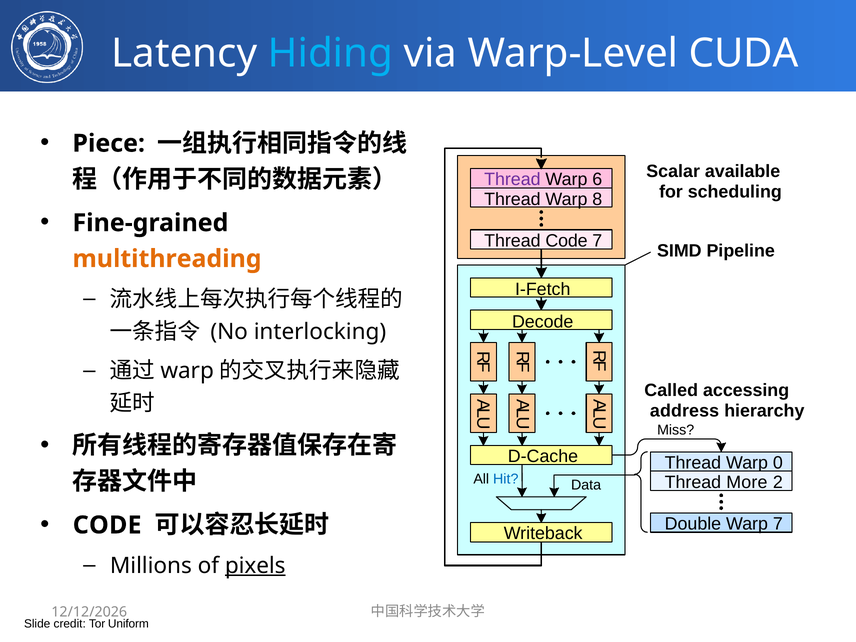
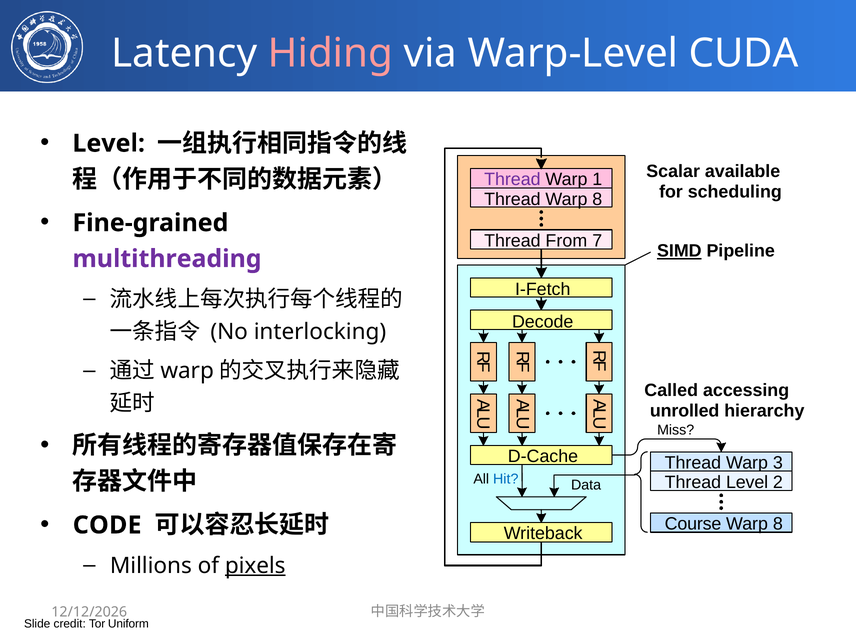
Hiding colour: light blue -> pink
Piece at (109, 143): Piece -> Level
6: 6 -> 1
Thread Code: Code -> From
SIMD underline: none -> present
multithreading colour: orange -> purple
address: address -> unrolled
0: 0 -> 3
Thread More: More -> Level
Double: Double -> Course
7 at (778, 524): 7 -> 8
